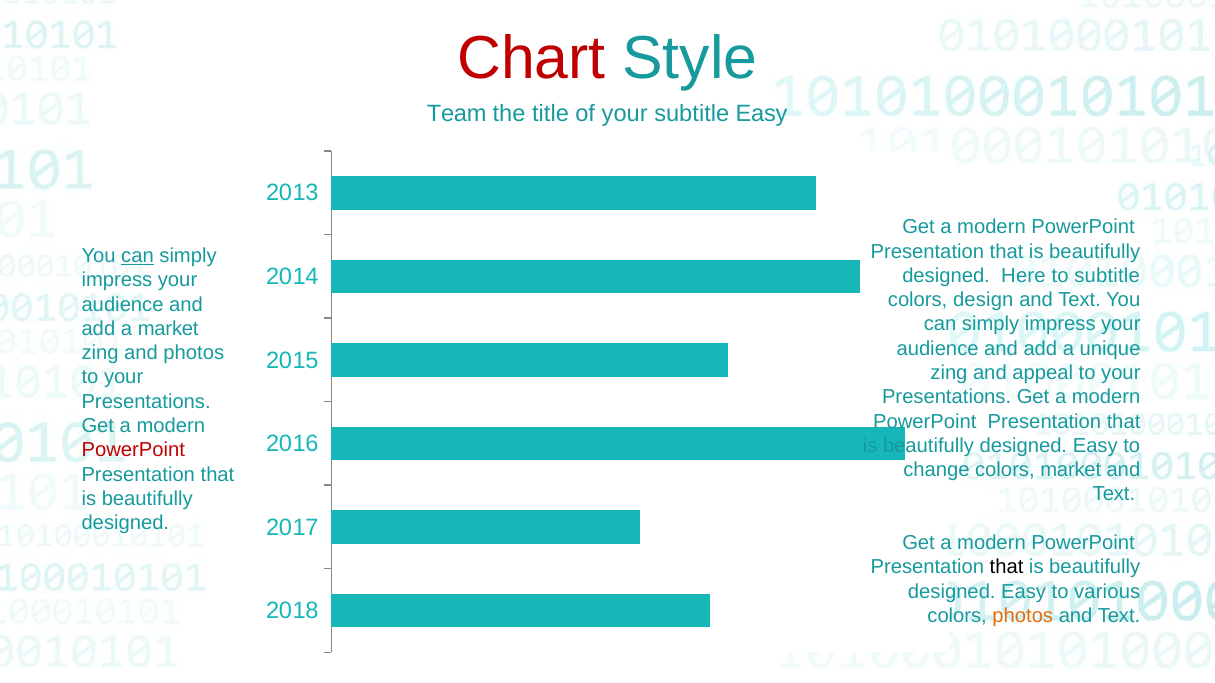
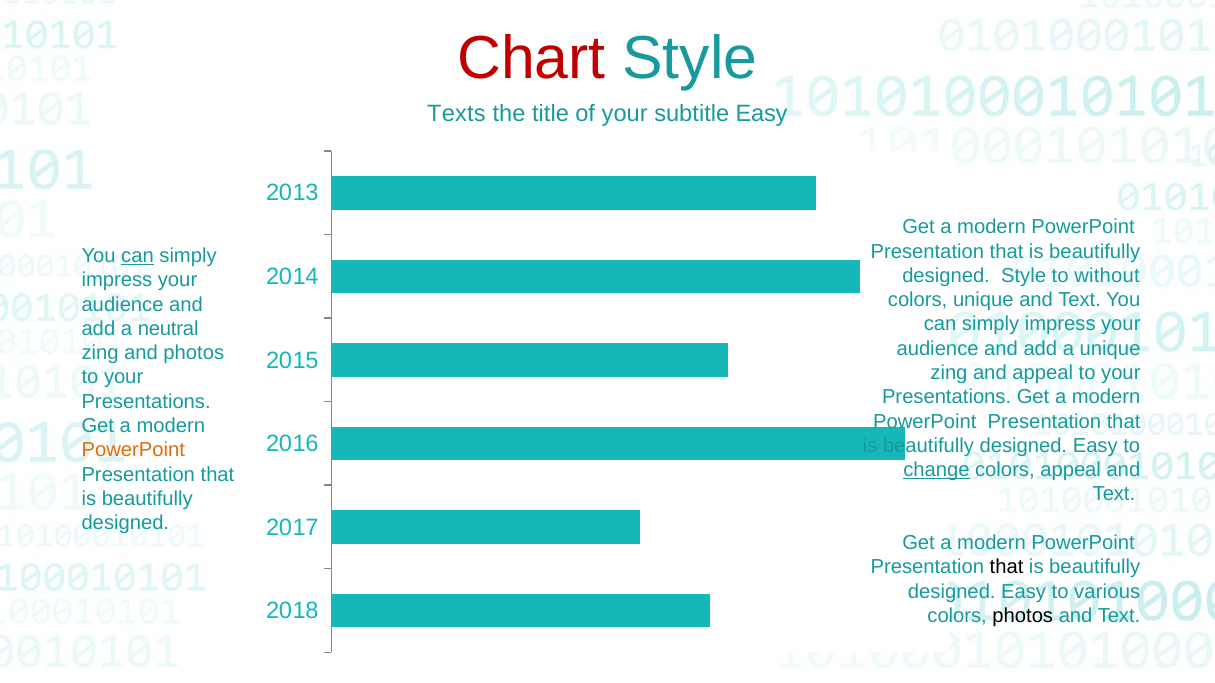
Team: Team -> Texts
designed Here: Here -> Style
to subtitle: subtitle -> without
colors design: design -> unique
a market: market -> neutral
PowerPoint at (133, 450) colour: red -> orange
change underline: none -> present
colors market: market -> appeal
photos at (1023, 616) colour: orange -> black
